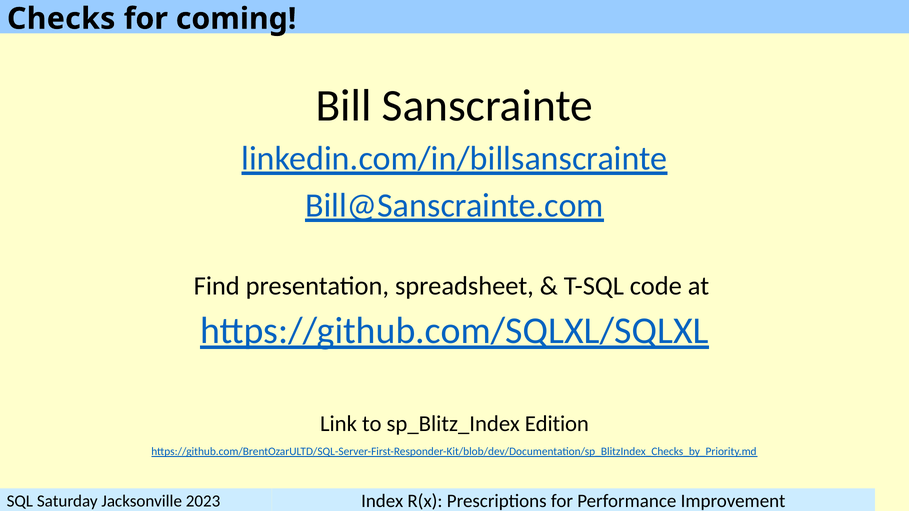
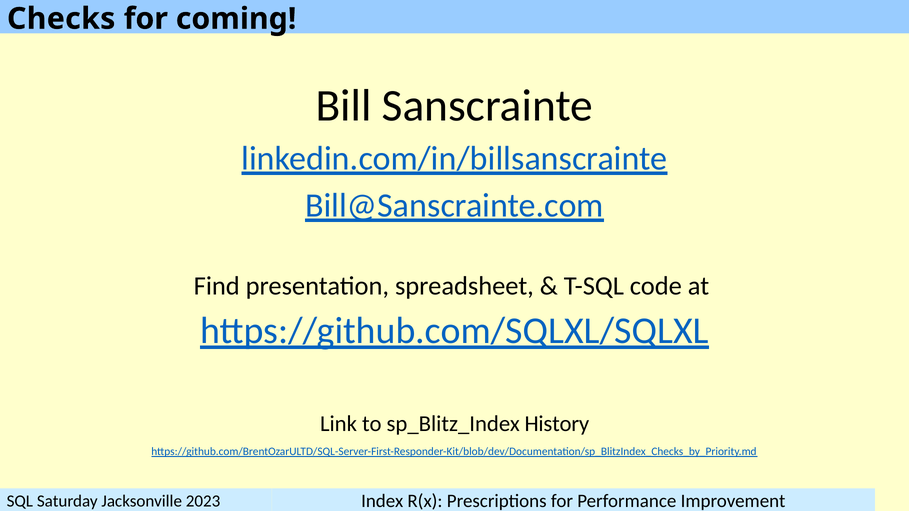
Edition: Edition -> History
